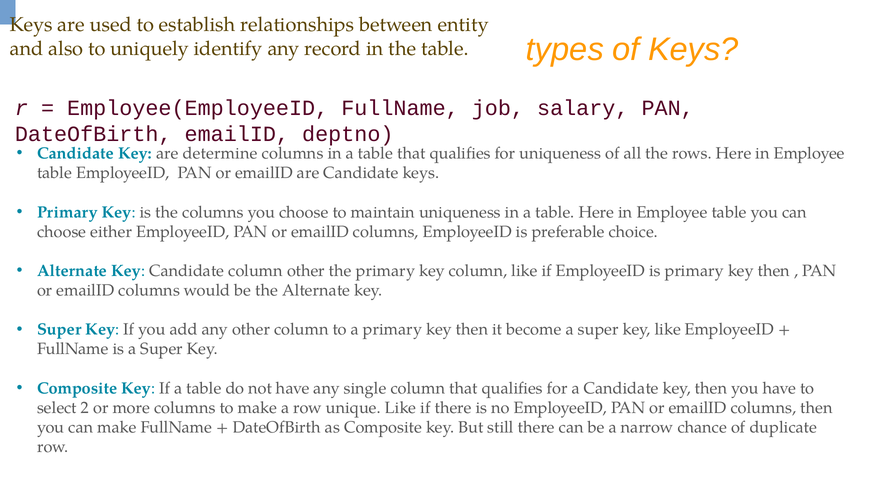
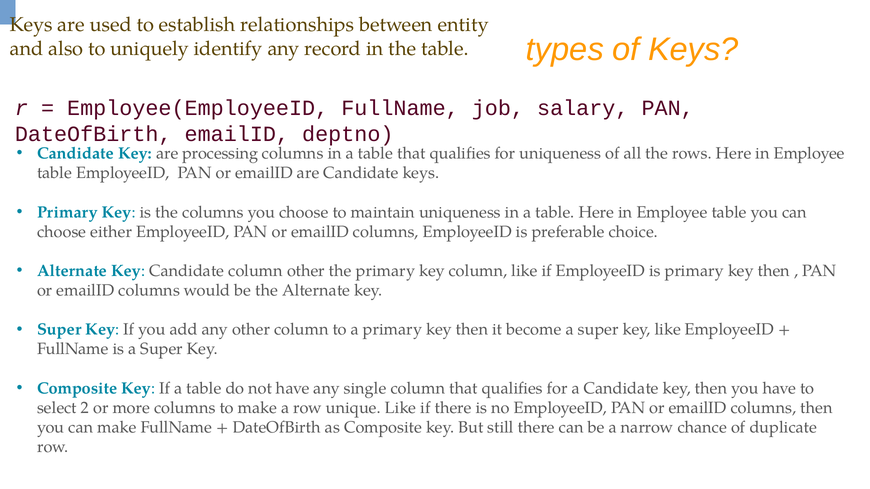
determine: determine -> processing
